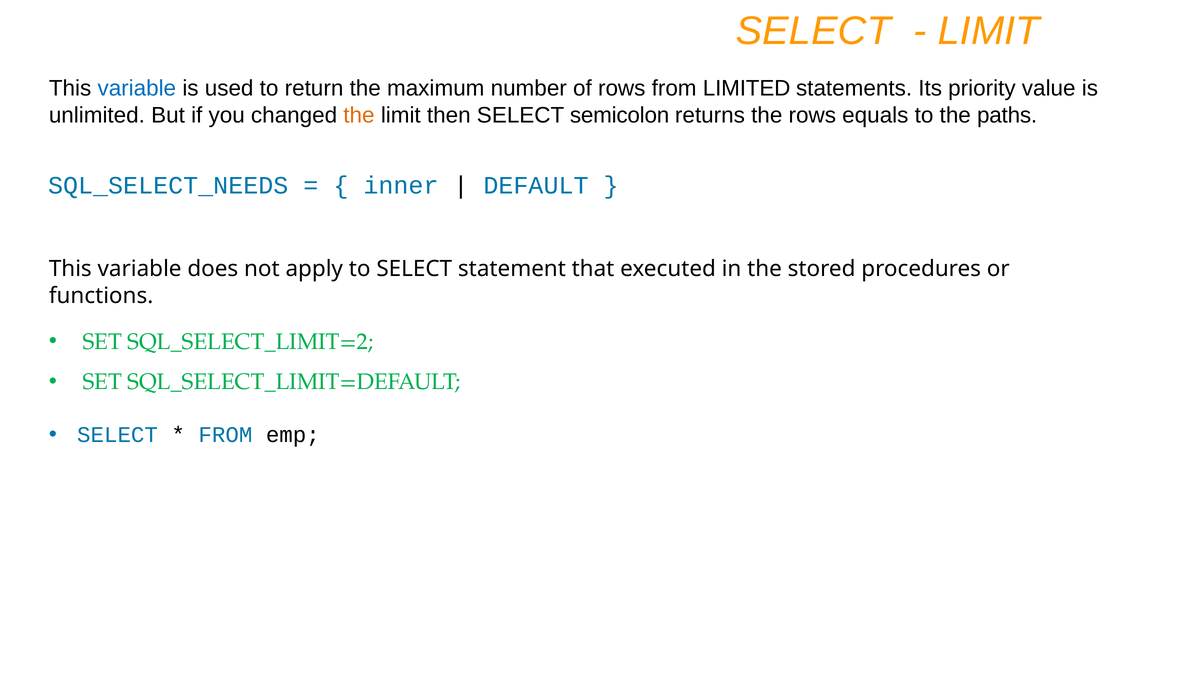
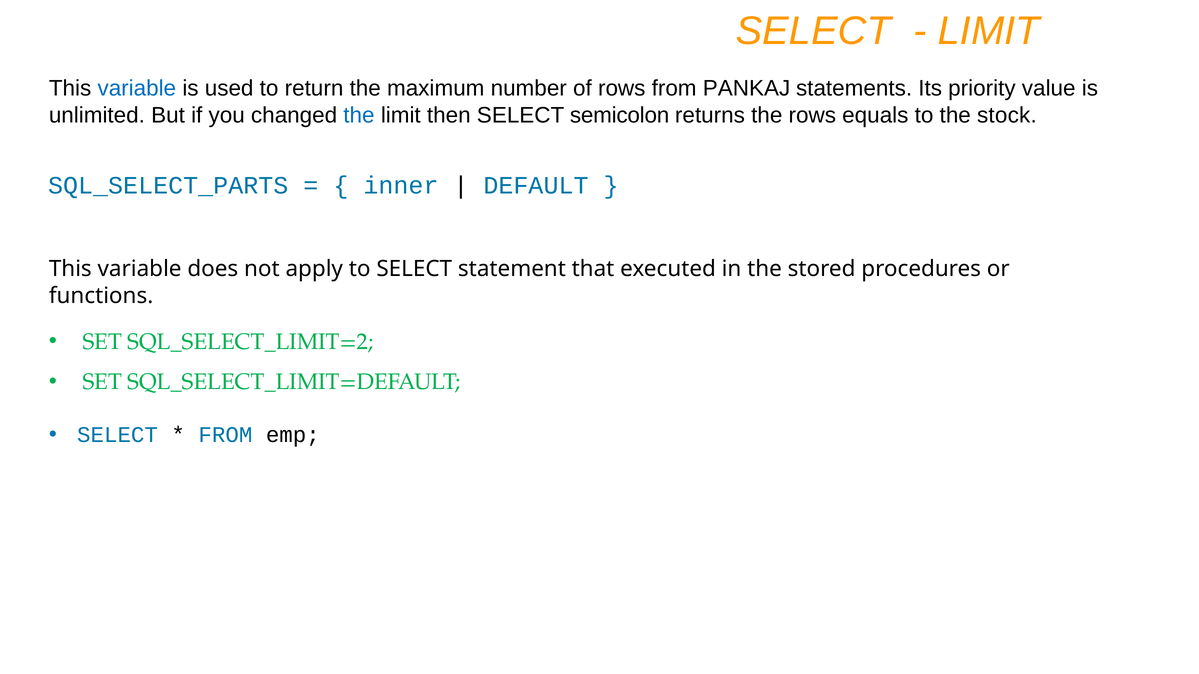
LIMITED: LIMITED -> PANKAJ
the at (359, 116) colour: orange -> blue
paths: paths -> stock
SQL_SELECT_NEEDS: SQL_SELECT_NEEDS -> SQL_SELECT_PARTS
